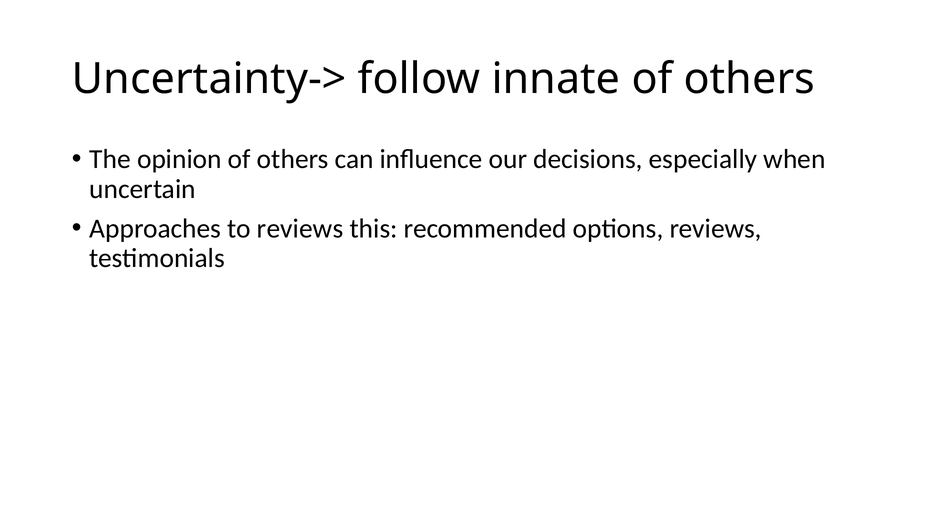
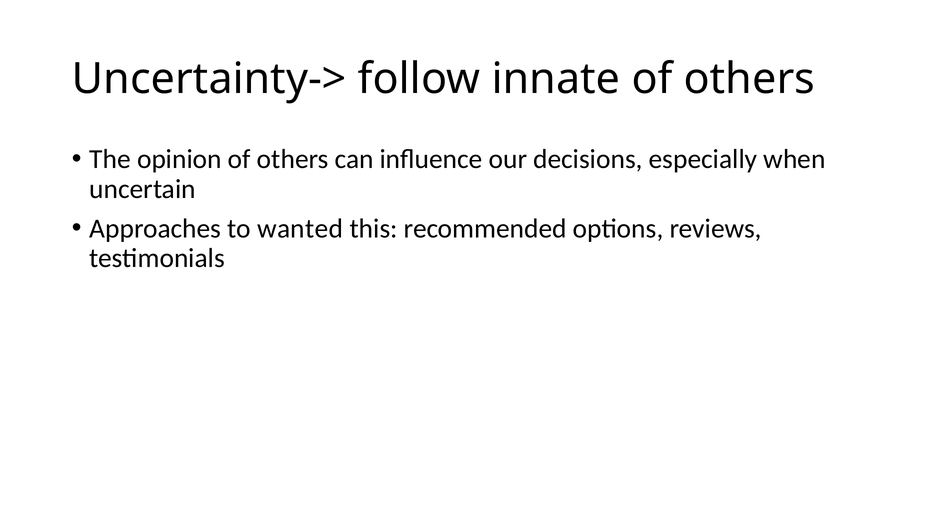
to reviews: reviews -> wanted
